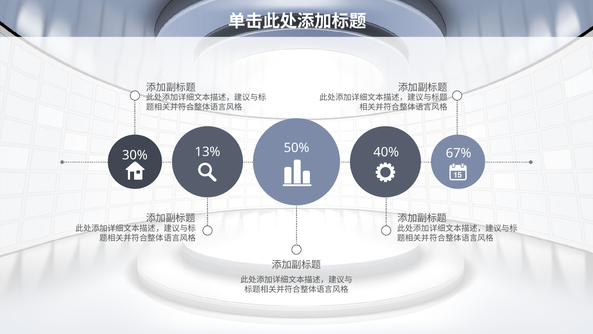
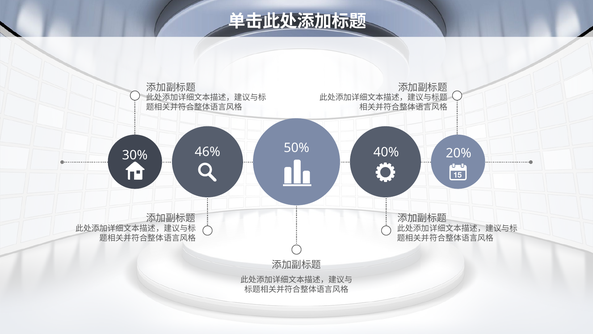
67%: 67% -> 20%
13%: 13% -> 46%
